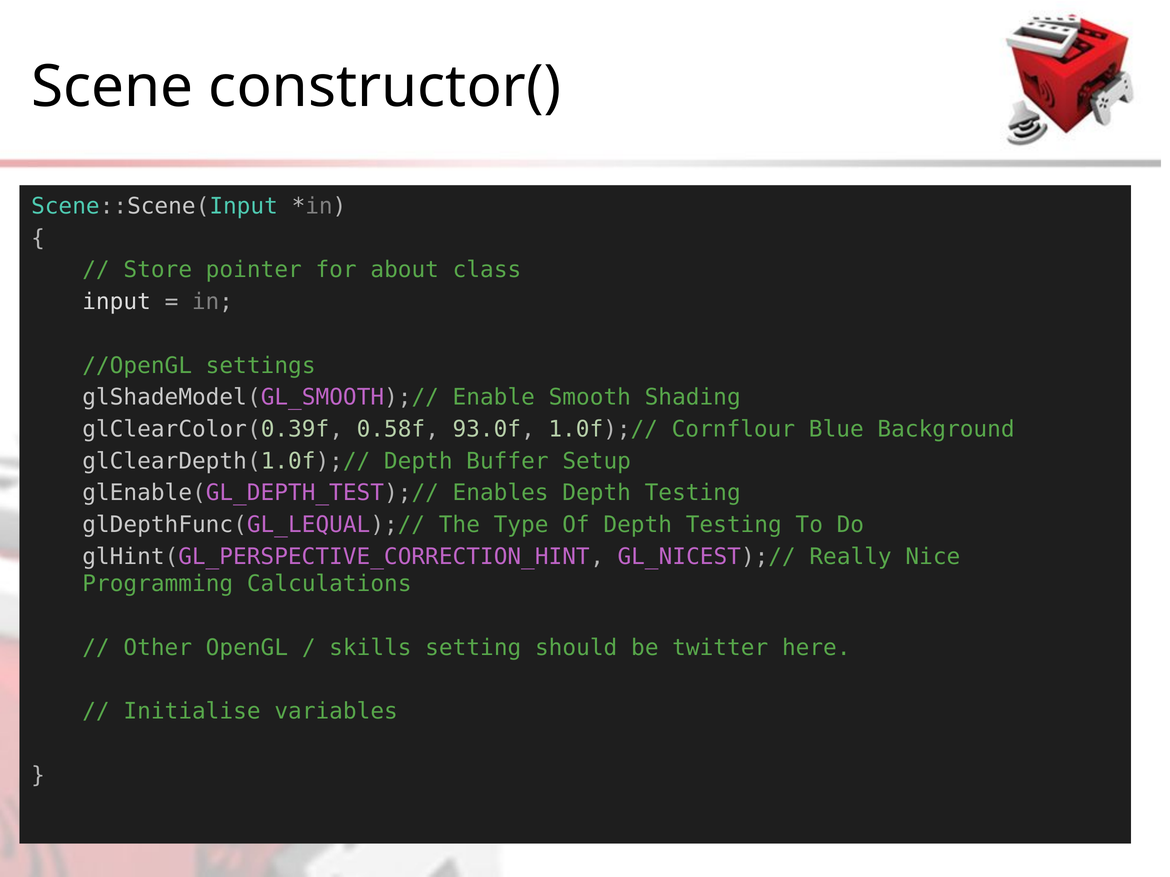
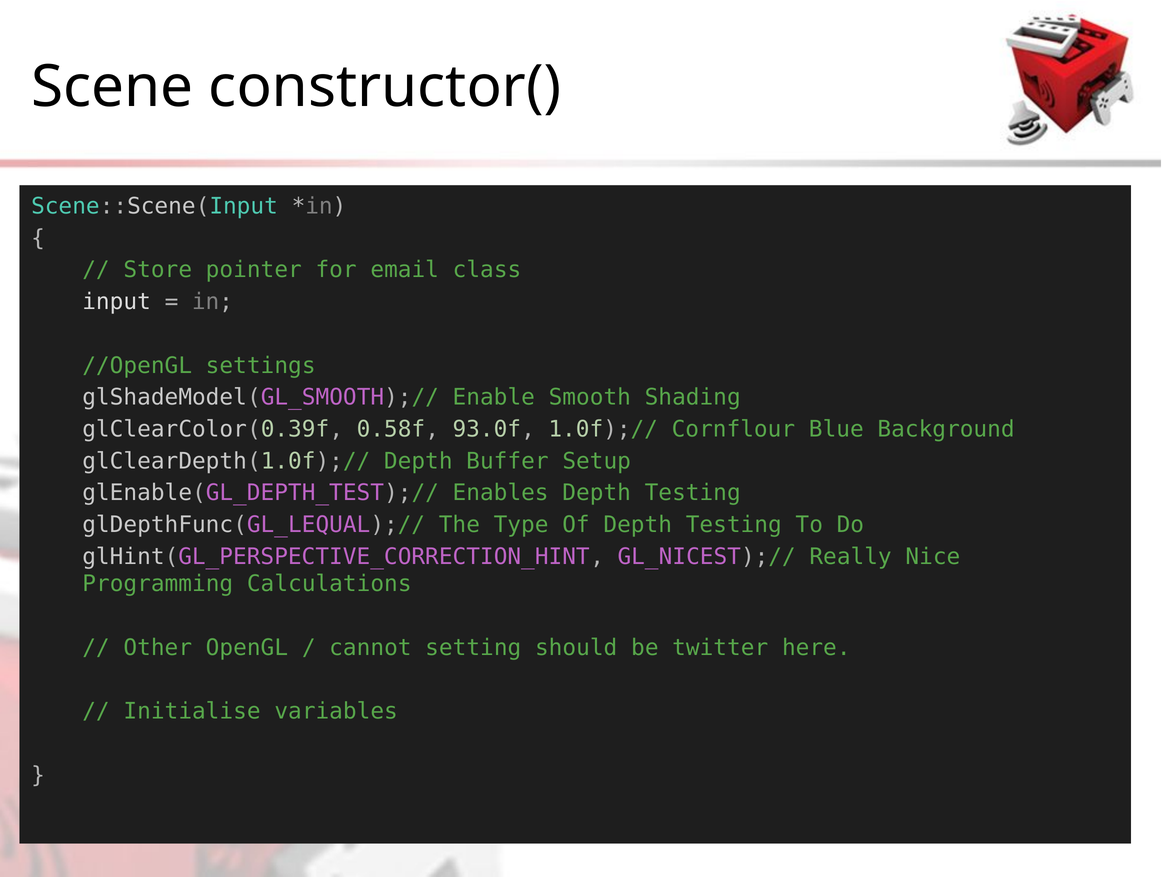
about: about -> email
skills: skills -> cannot
